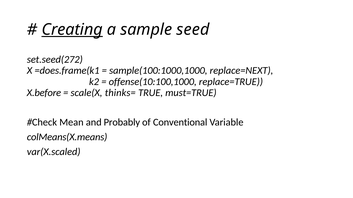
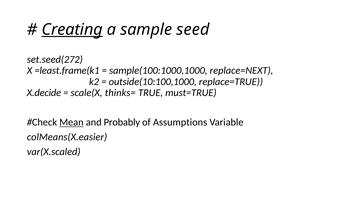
=does.frame(k1: =does.frame(k1 -> =least.frame(k1
offense(10:100,1000: offense(10:100,1000 -> outside(10:100,1000
X.before: X.before -> X.decide
Mean underline: none -> present
Conventional: Conventional -> Assumptions
colMeans(X.means: colMeans(X.means -> colMeans(X.easier
